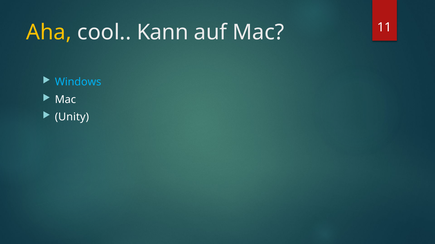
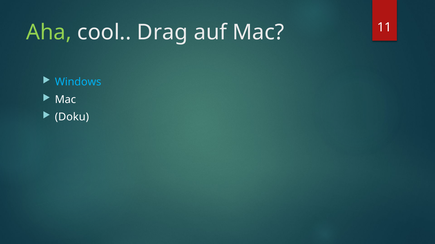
Aha colour: yellow -> light green
Kann: Kann -> Drag
Unity: Unity -> Doku
